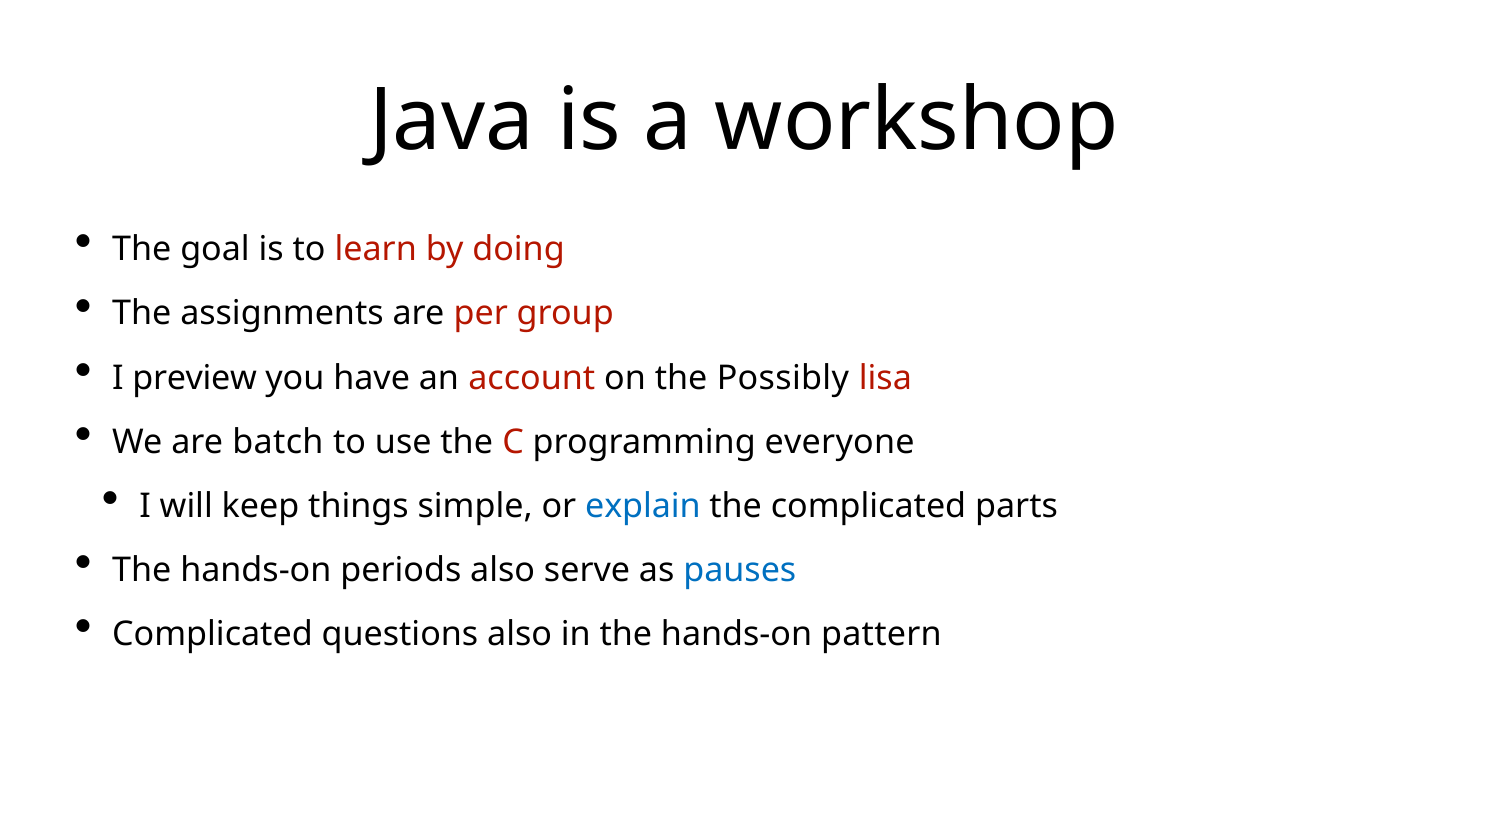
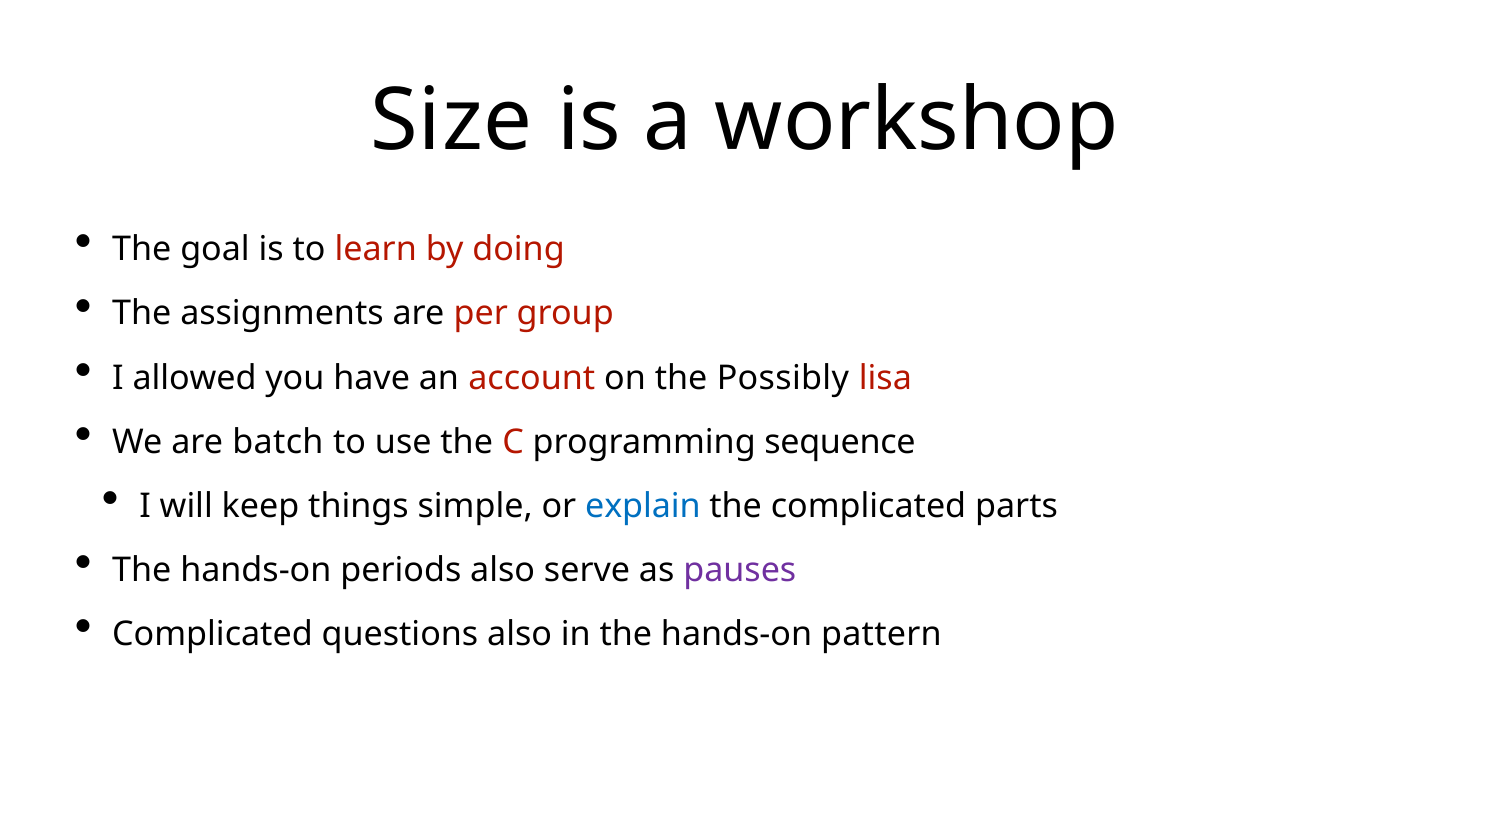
Java: Java -> Size
preview: preview -> allowed
everyone: everyone -> sequence
pauses colour: blue -> purple
